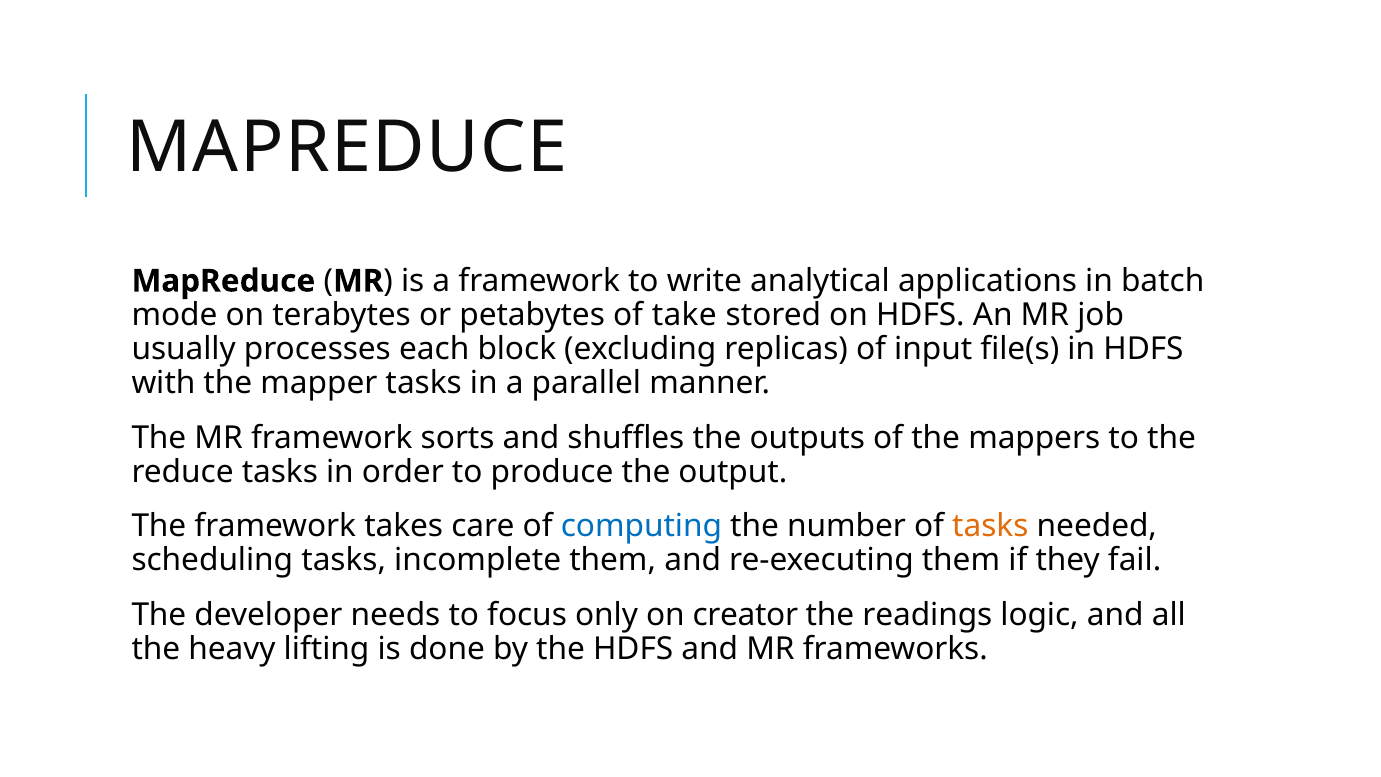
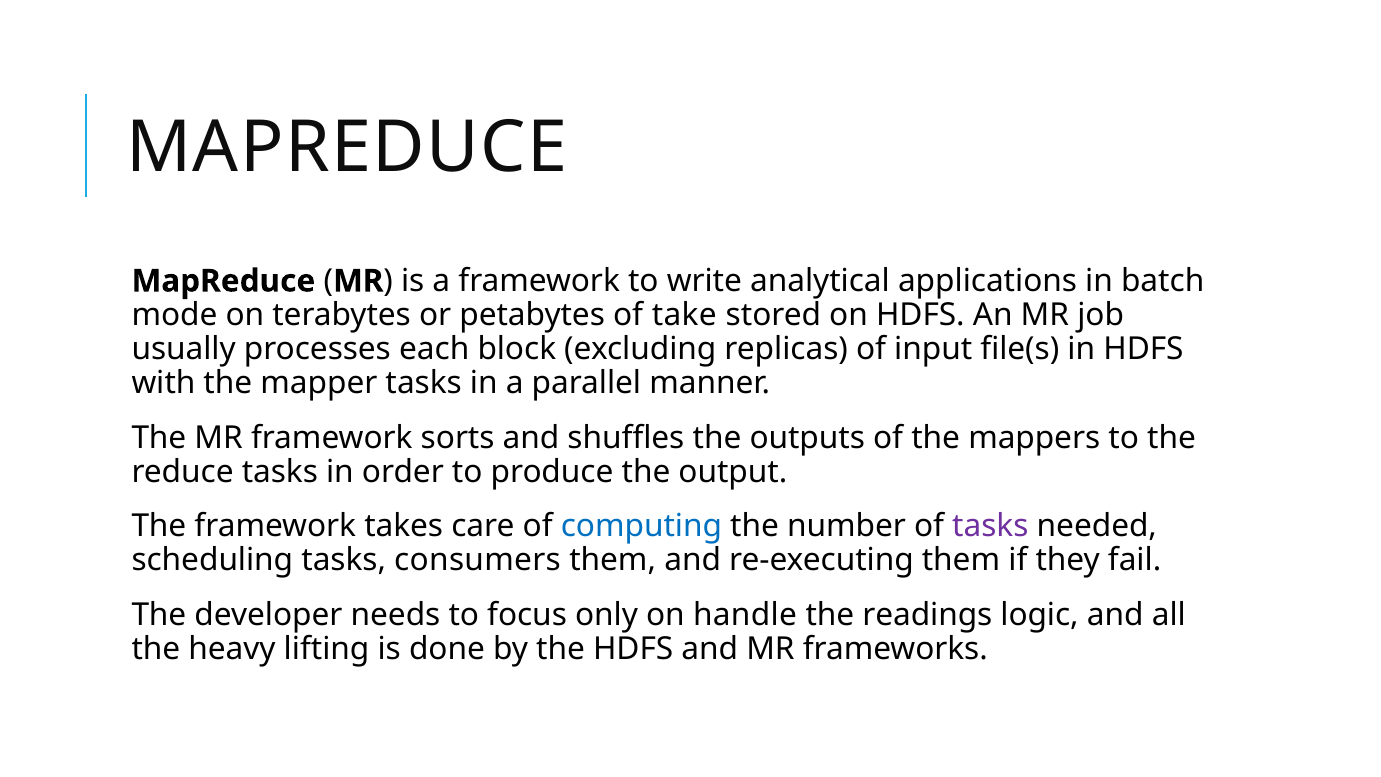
tasks at (990, 526) colour: orange -> purple
incomplete: incomplete -> consumers
creator: creator -> handle
